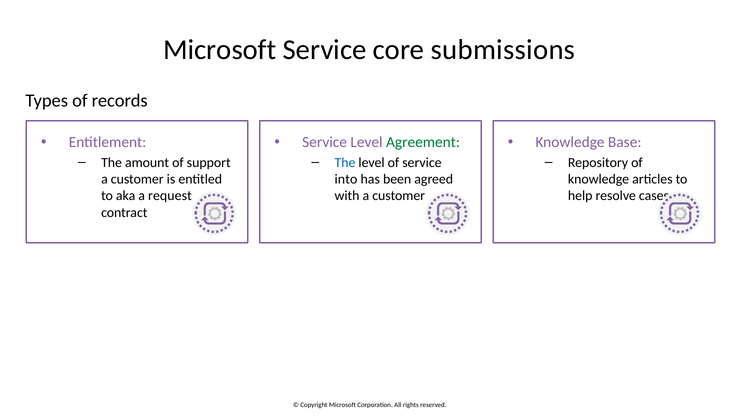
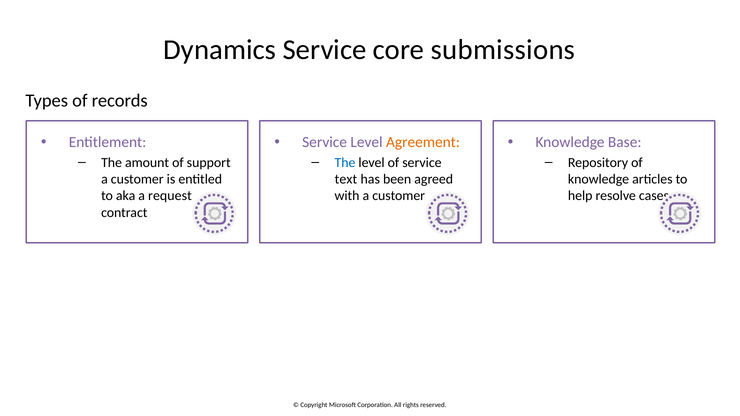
Microsoft at (220, 50): Microsoft -> Dynamics
Agreement colour: green -> orange
into: into -> text
